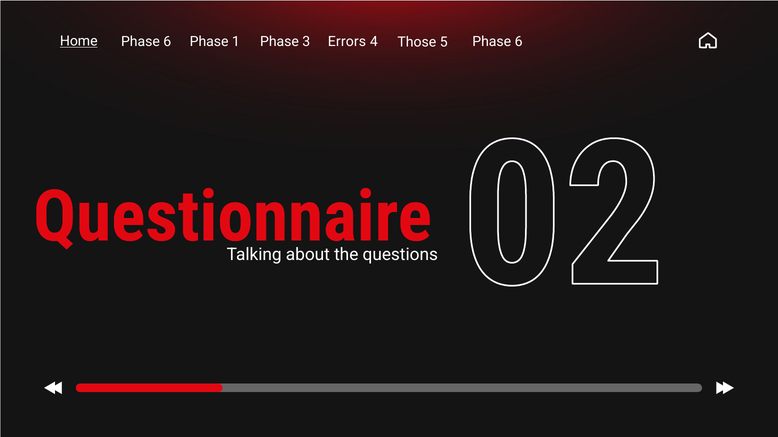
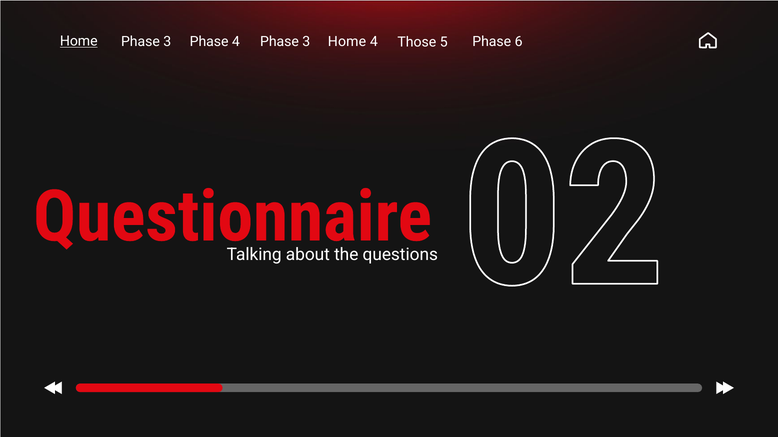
Home Phase 6: 6 -> 3
Phase 1: 1 -> 4
Errors at (347, 42): Errors -> Home
